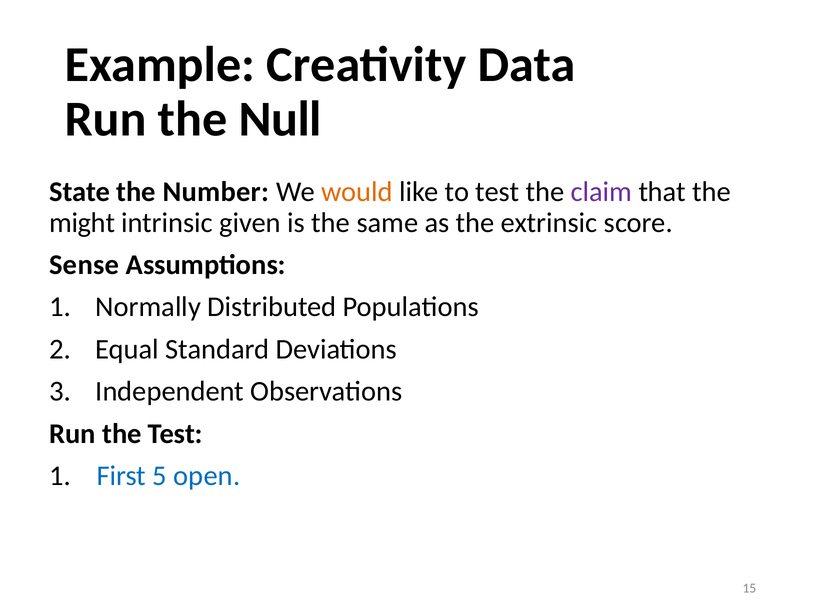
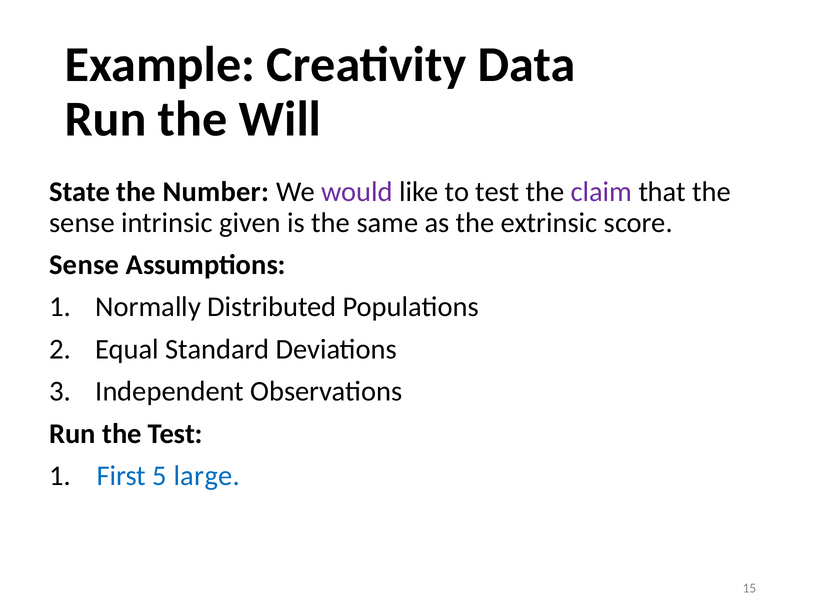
Null: Null -> Will
would colour: orange -> purple
might at (82, 223): might -> sense
open: open -> large
